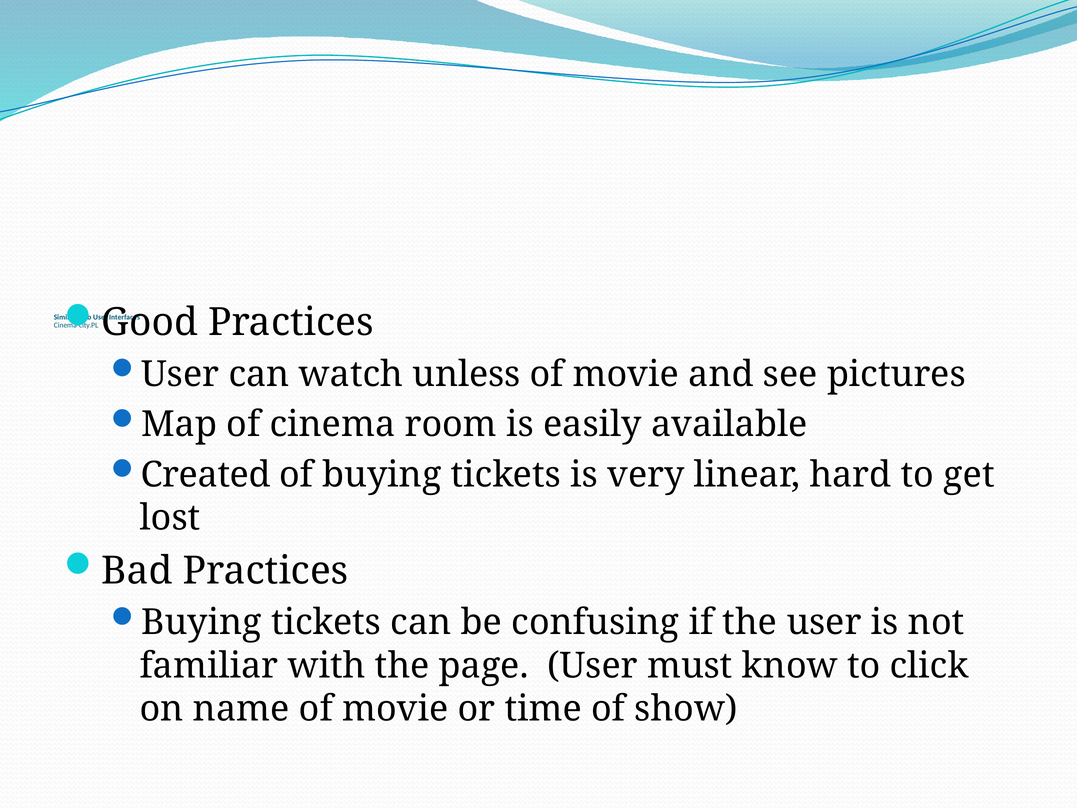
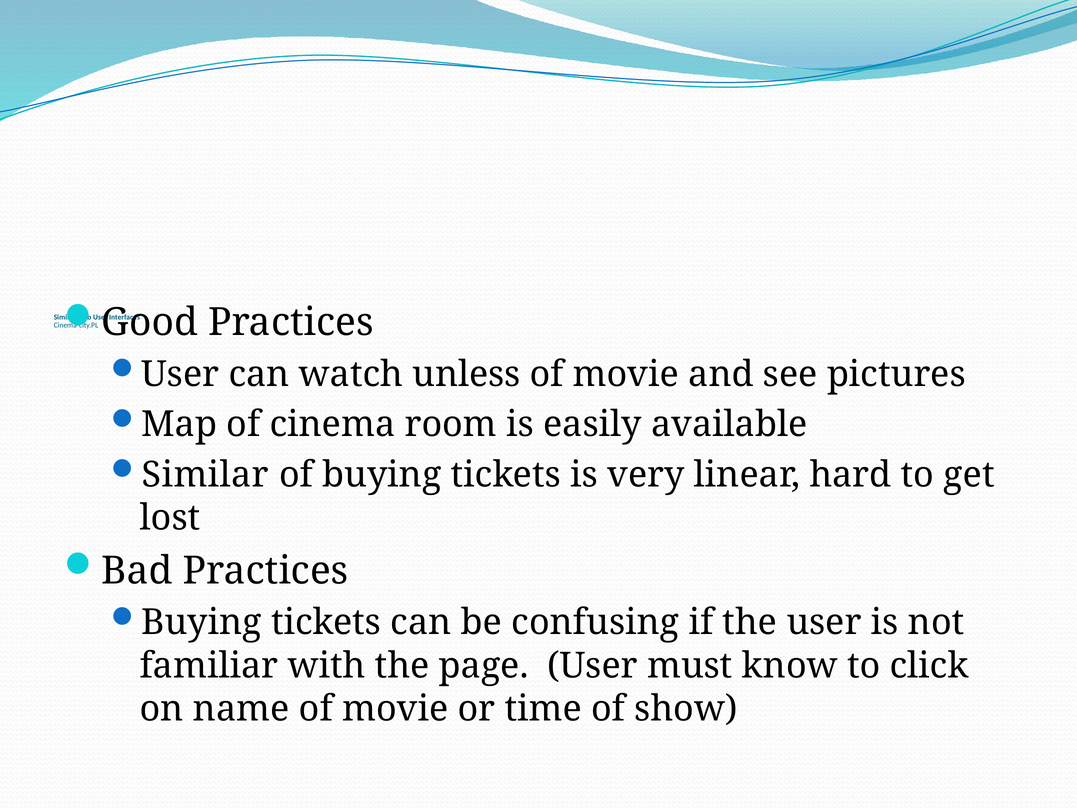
Created at (206, 475): Created -> Similar
